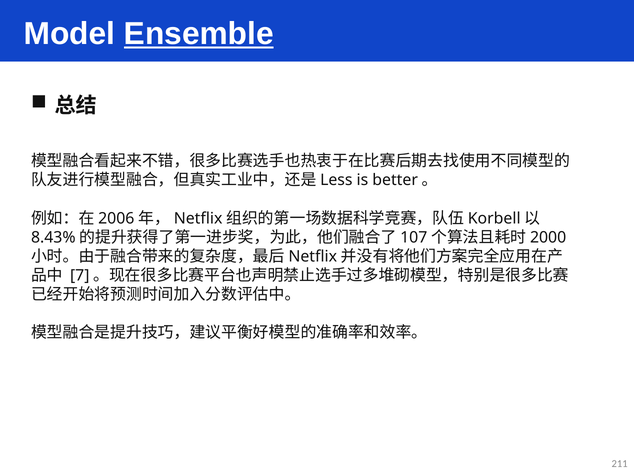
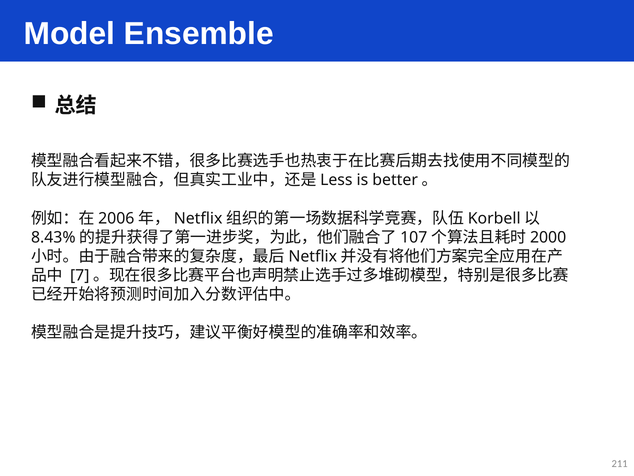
Ensemble underline: present -> none
